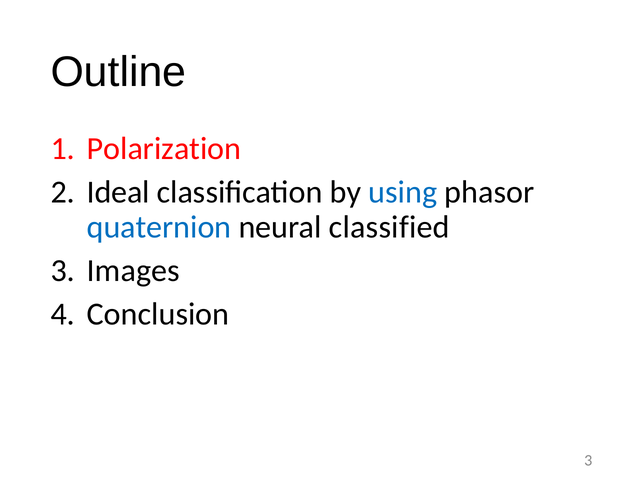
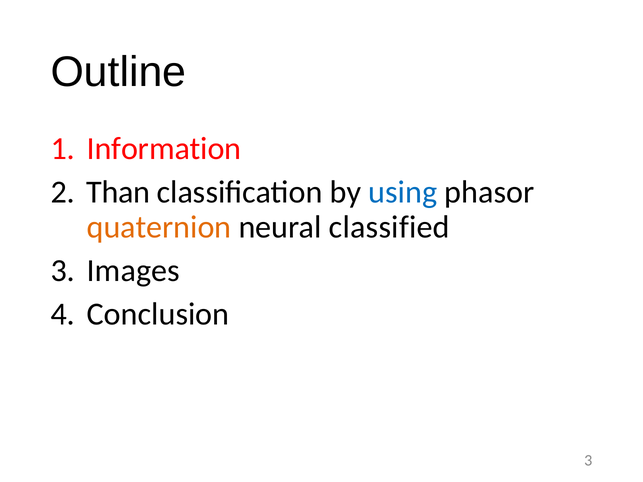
Polarization: Polarization -> Information
Ideal: Ideal -> Than
quaternion colour: blue -> orange
